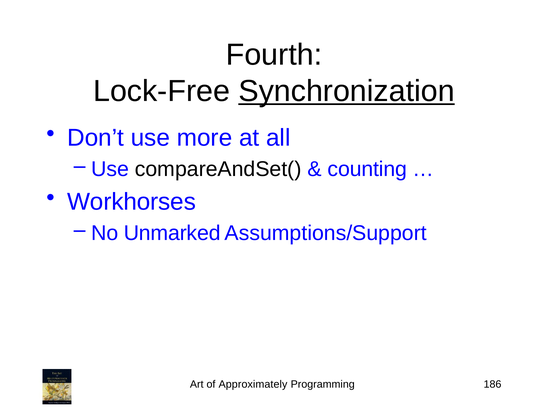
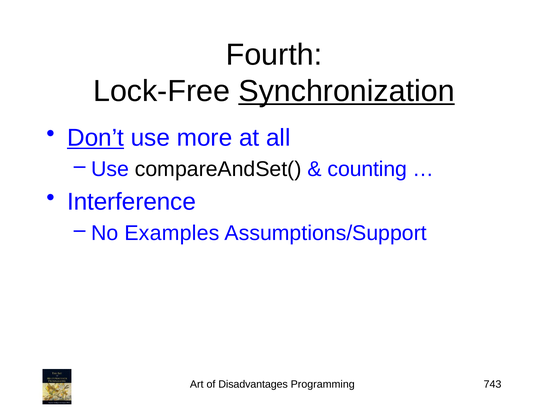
Don’t underline: none -> present
Workhorses: Workhorses -> Interference
Unmarked: Unmarked -> Examples
Approximately: Approximately -> Disadvantages
186: 186 -> 743
